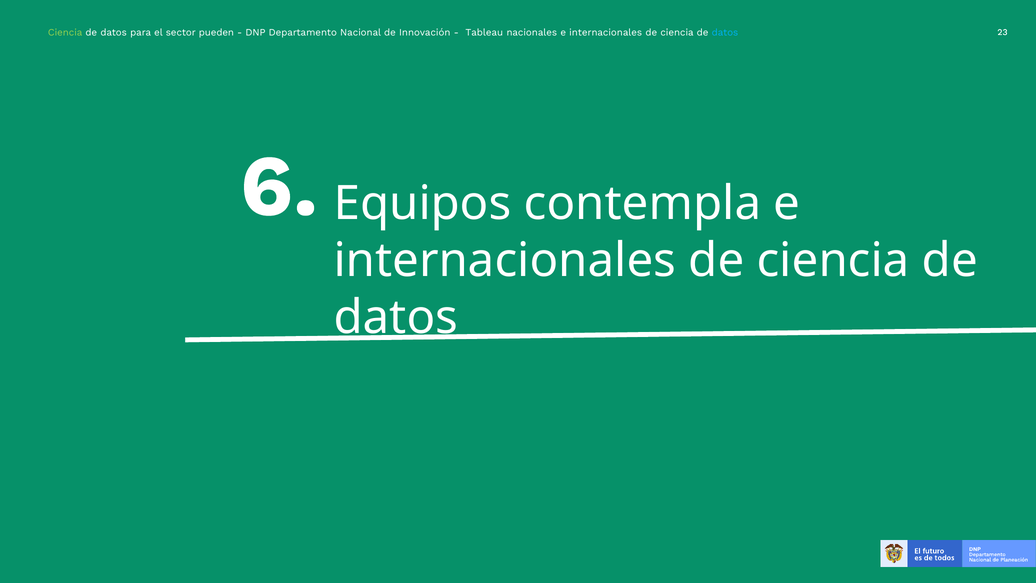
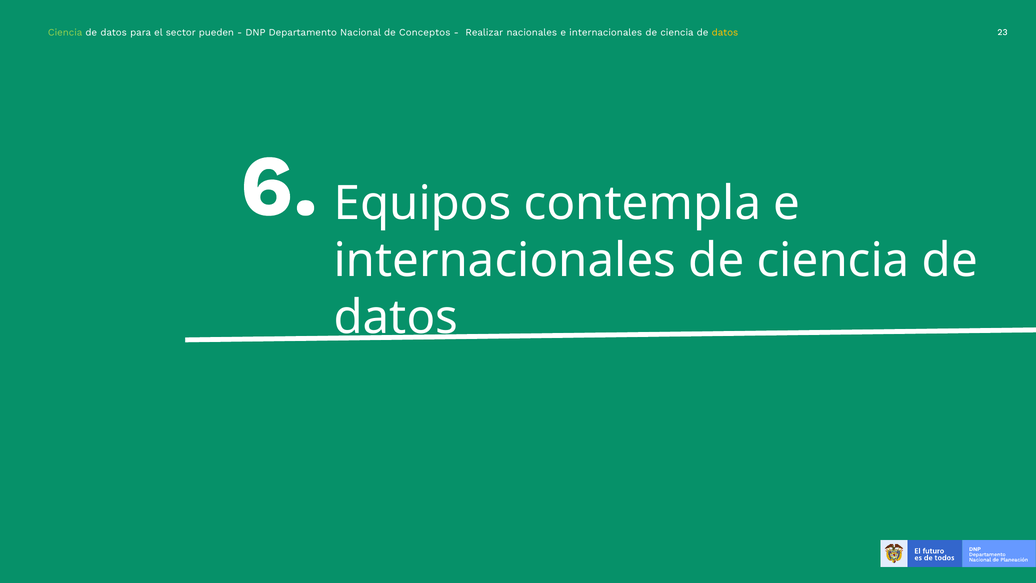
Innovación: Innovación -> Conceptos
Tableau: Tableau -> Realizar
datos at (725, 32) colour: light blue -> yellow
